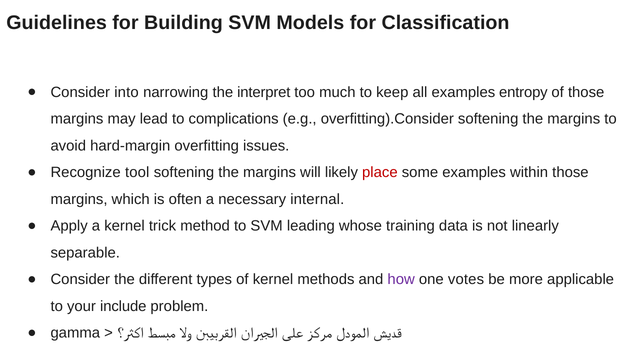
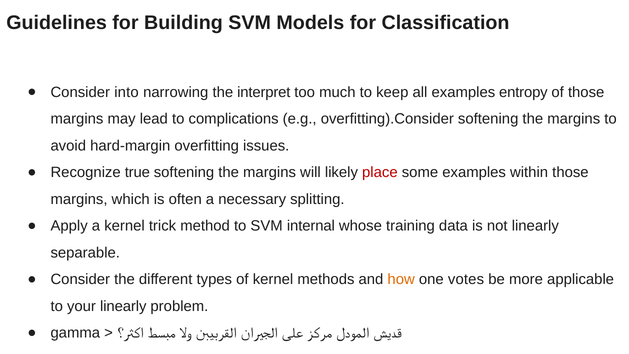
tool: tool -> true
internal: internal -> splitting
leading: leading -> internal
how colour: purple -> orange
your include: include -> linearly
